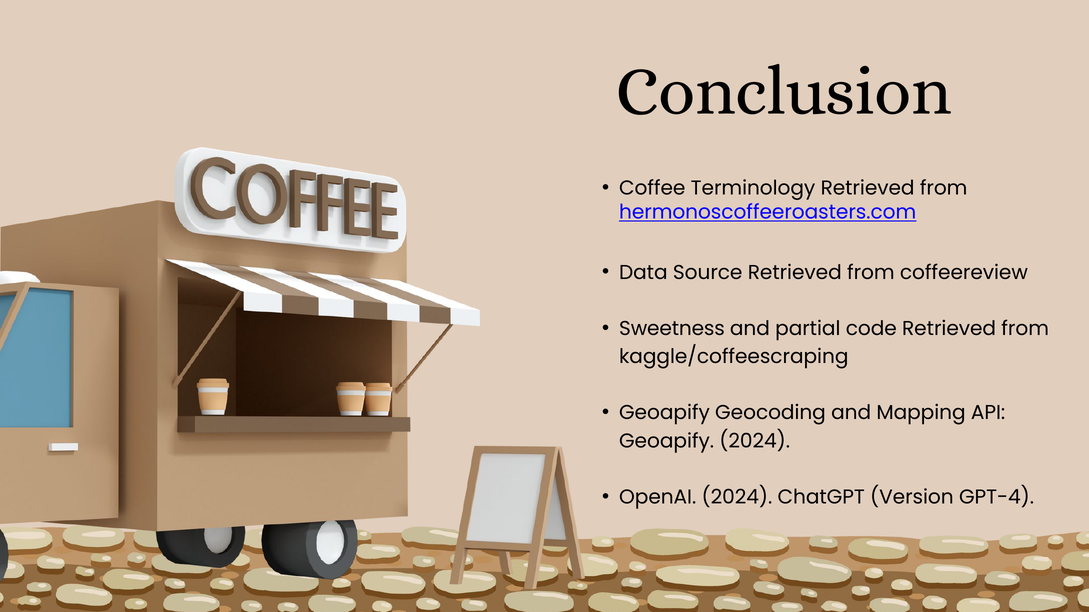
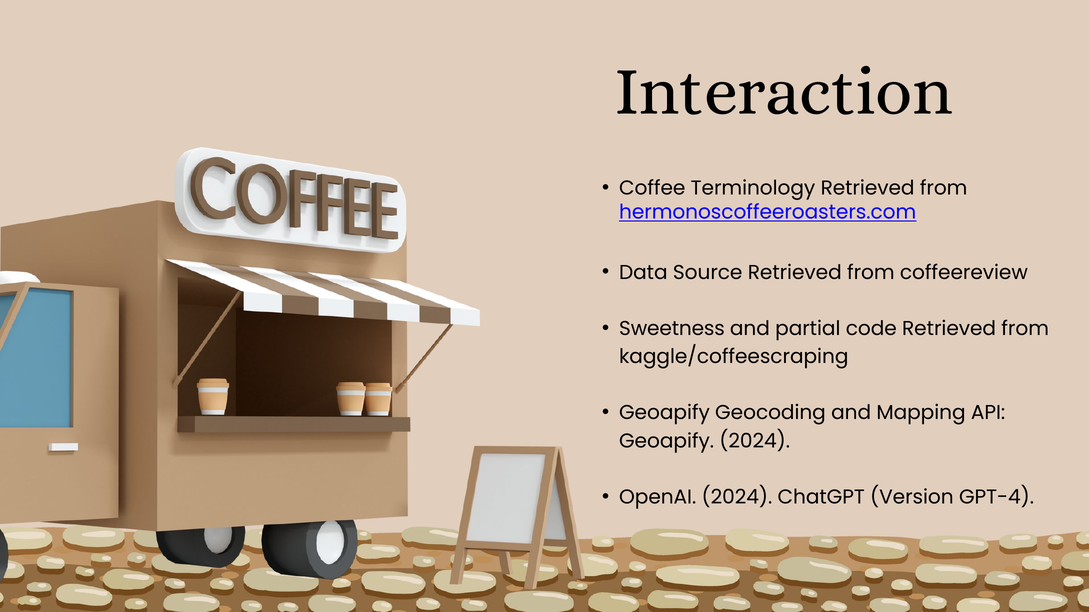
Conclusion: Conclusion -> Interaction
